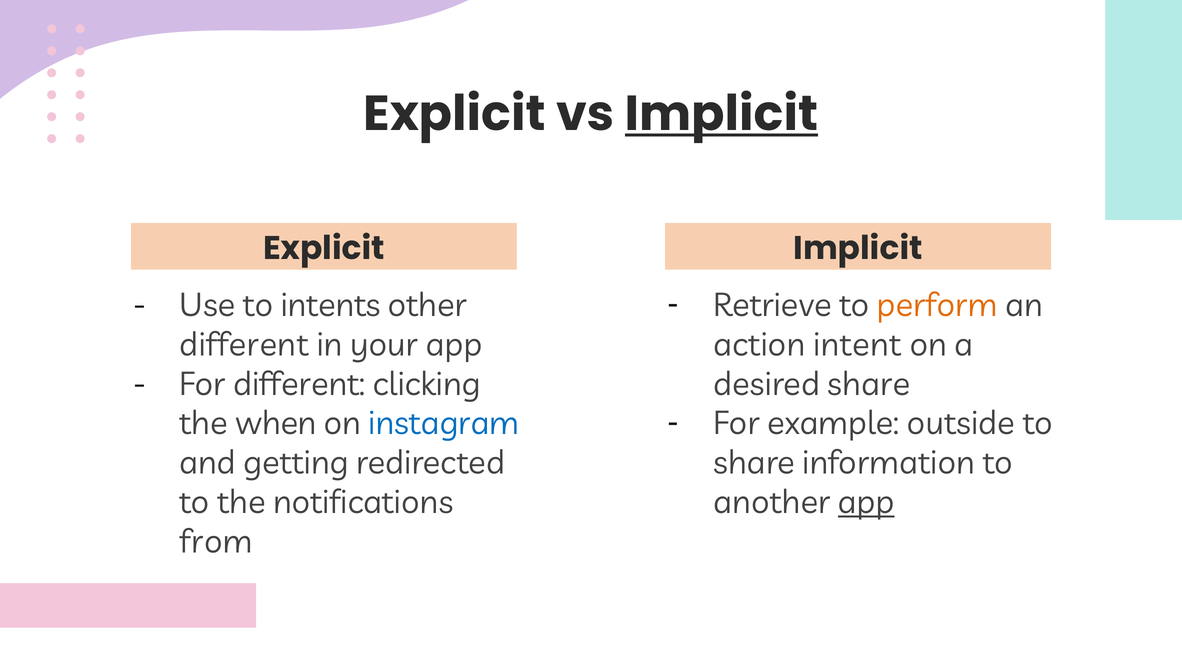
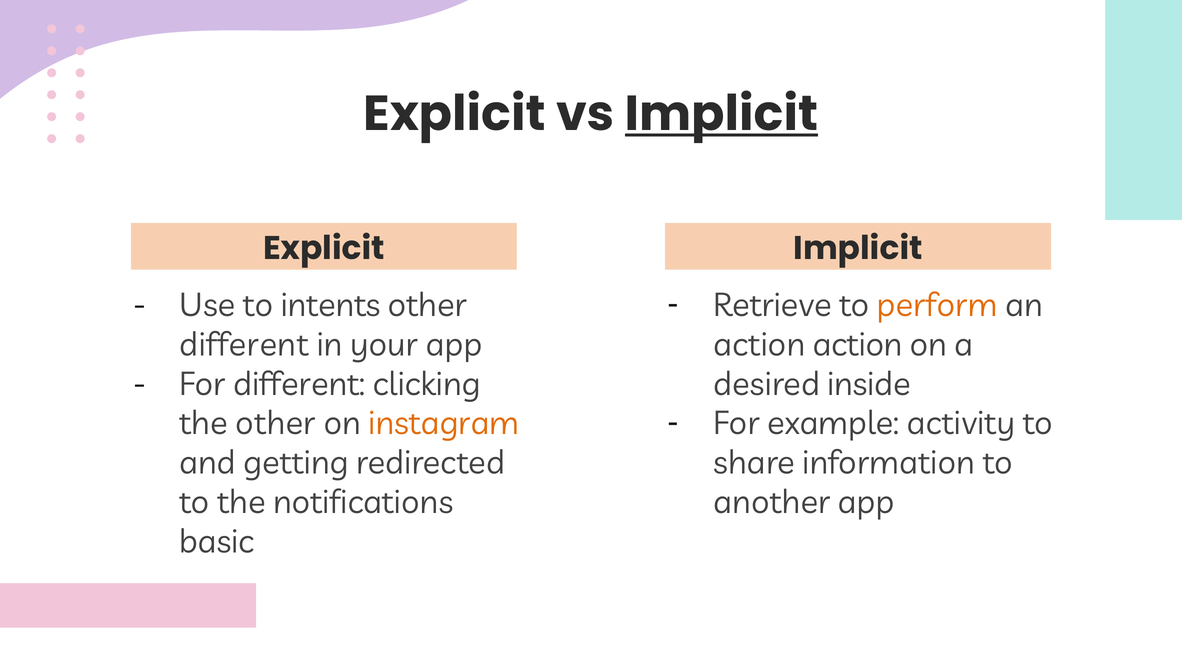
action intent: intent -> action
desired share: share -> inside
outside: outside -> activity
the when: when -> other
instagram colour: blue -> orange
app at (866, 502) underline: present -> none
from: from -> basic
